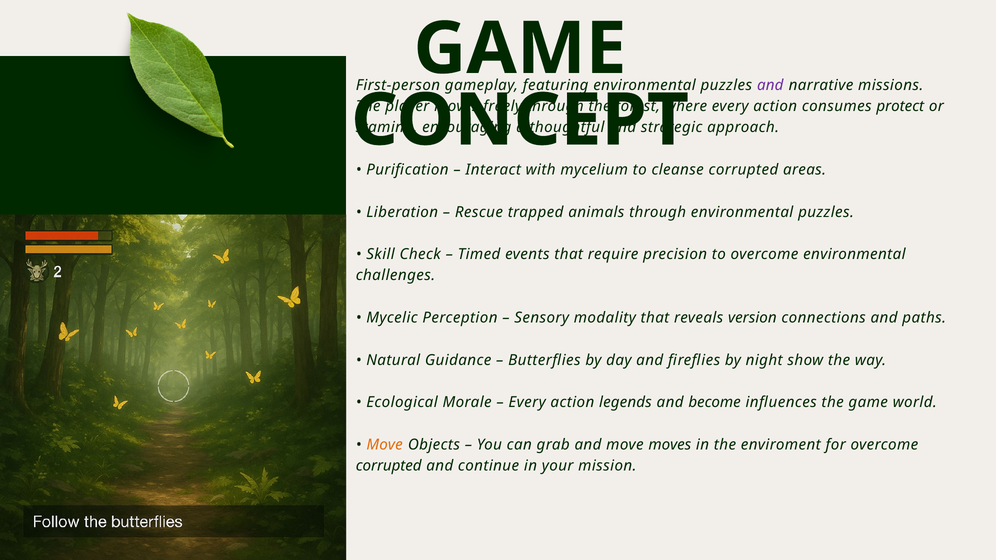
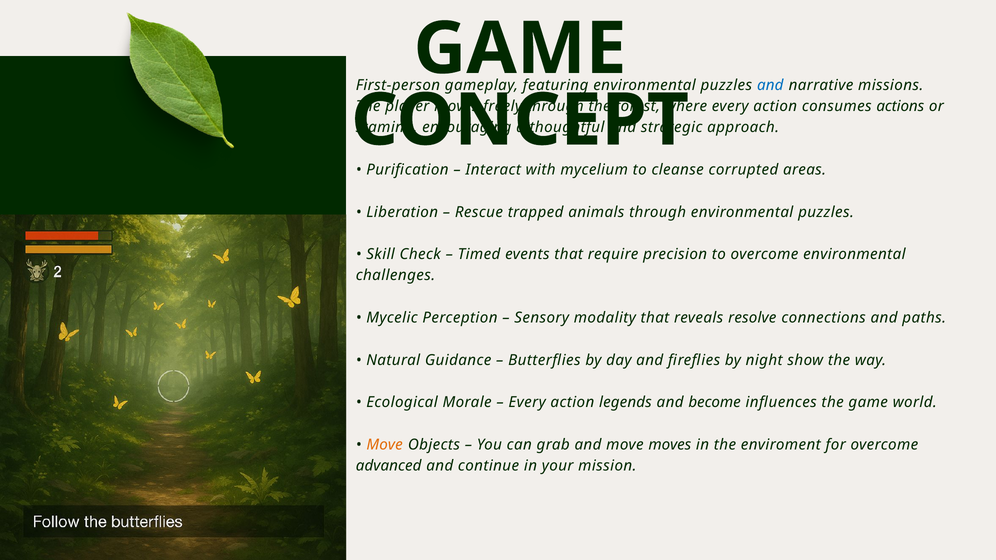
and at (770, 85) colour: purple -> blue
protect: protect -> actions
version: version -> resolve
corrupted at (389, 466): corrupted -> advanced
